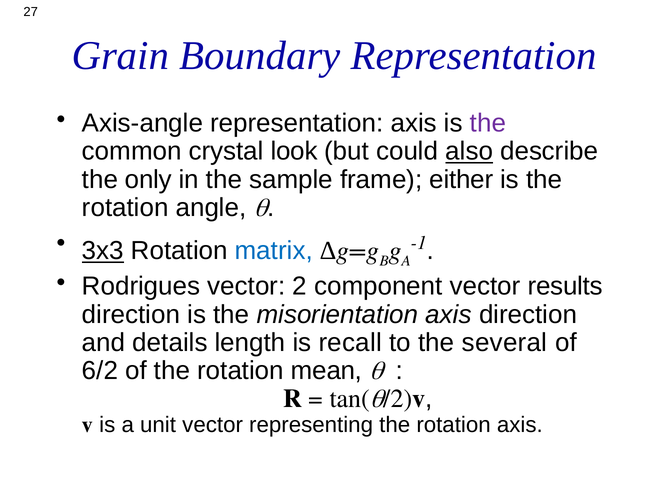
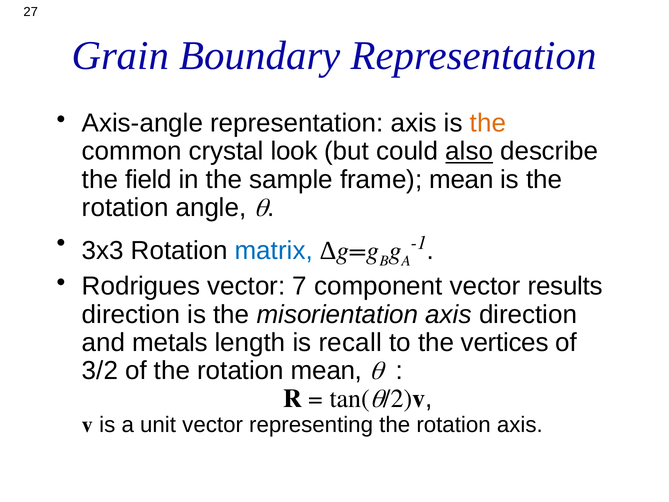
the at (488, 123) colour: purple -> orange
only: only -> field
frame either: either -> mean
3x3 underline: present -> none
2: 2 -> 7
details: details -> metals
several: several -> vertices
6/2: 6/2 -> 3/2
